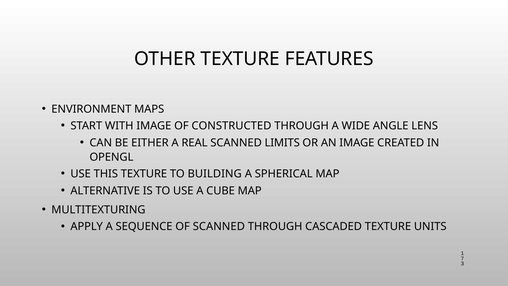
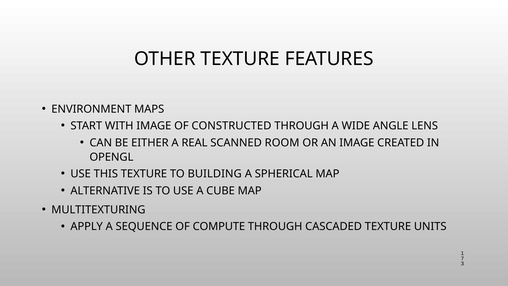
LIMITS: LIMITS -> ROOM
OF SCANNED: SCANNED -> COMPUTE
